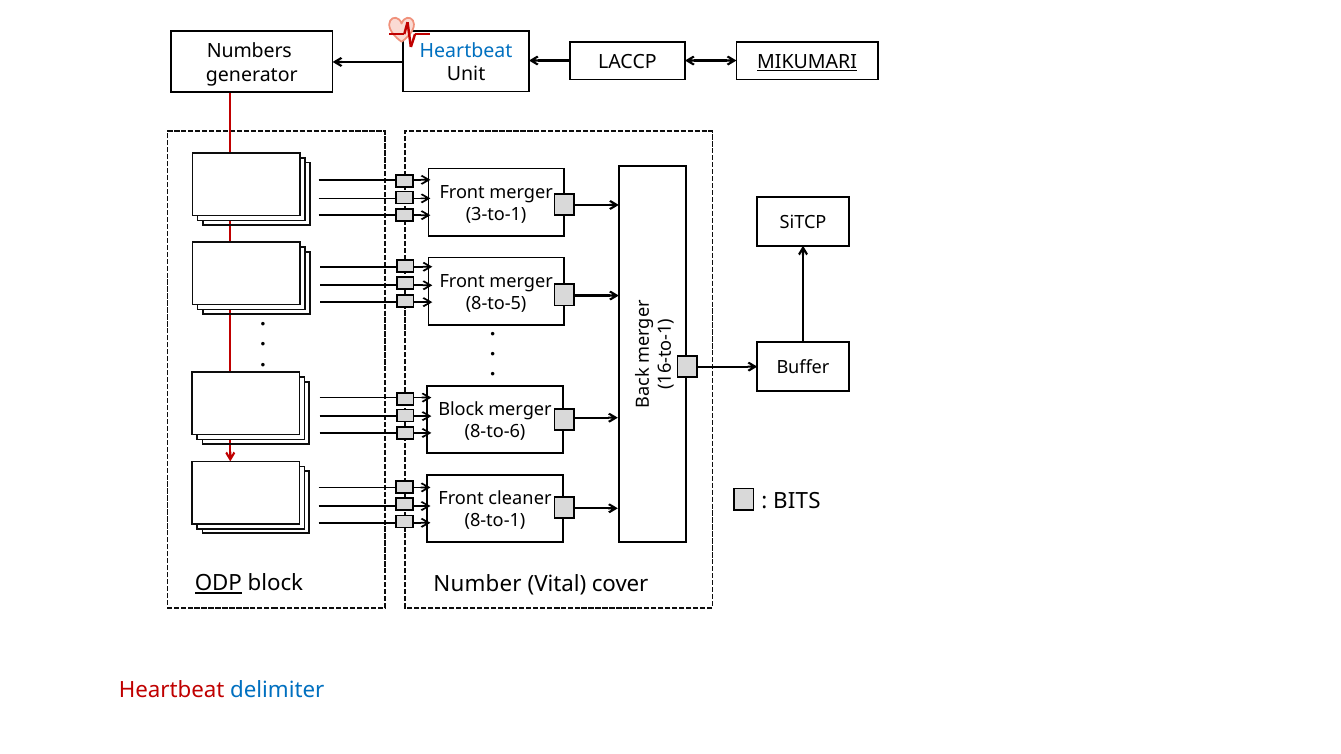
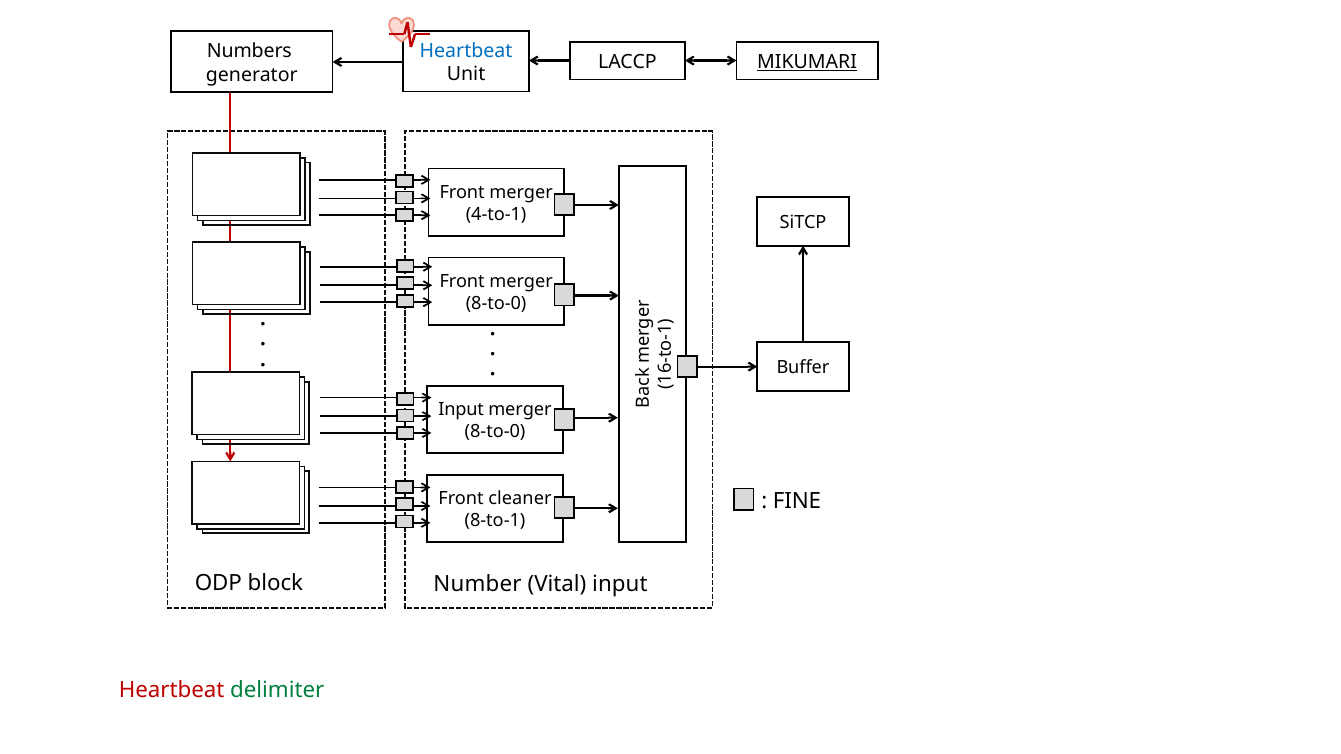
3-to-1: 3-to-1 -> 4-to-1
8-to-5 at (496, 304): 8-to-5 -> 8-to-0
Block at (461, 410): Block -> Input
8-to-6 at (495, 432): 8-to-6 -> 8-to-0
BITS: BITS -> FINE
ODP underline: present -> none
Vital cover: cover -> input
delimiter colour: blue -> green
